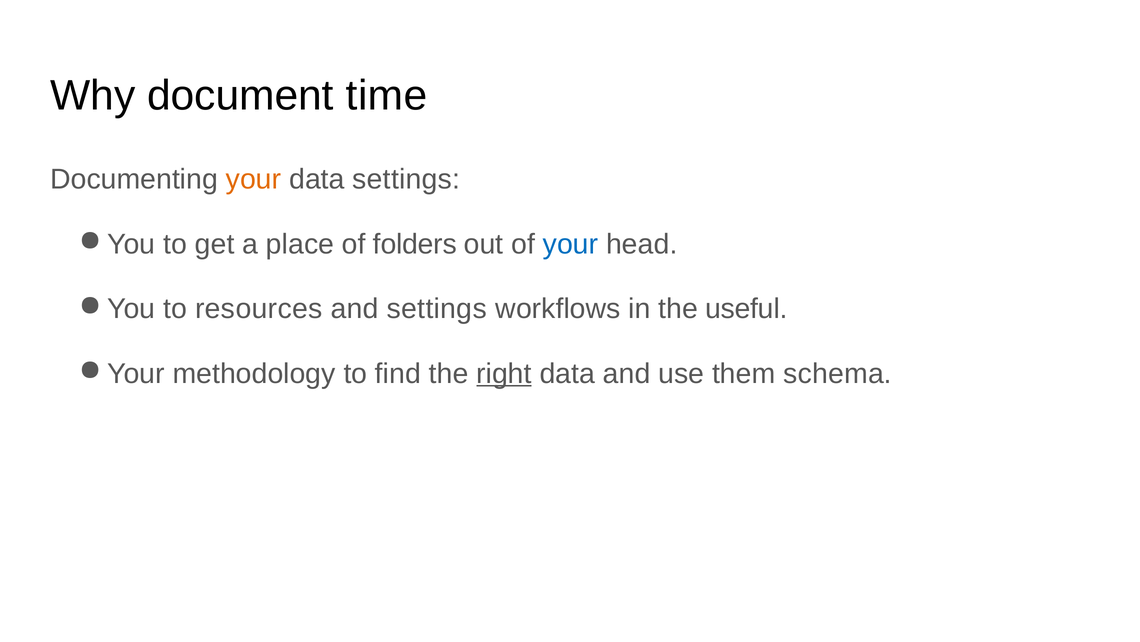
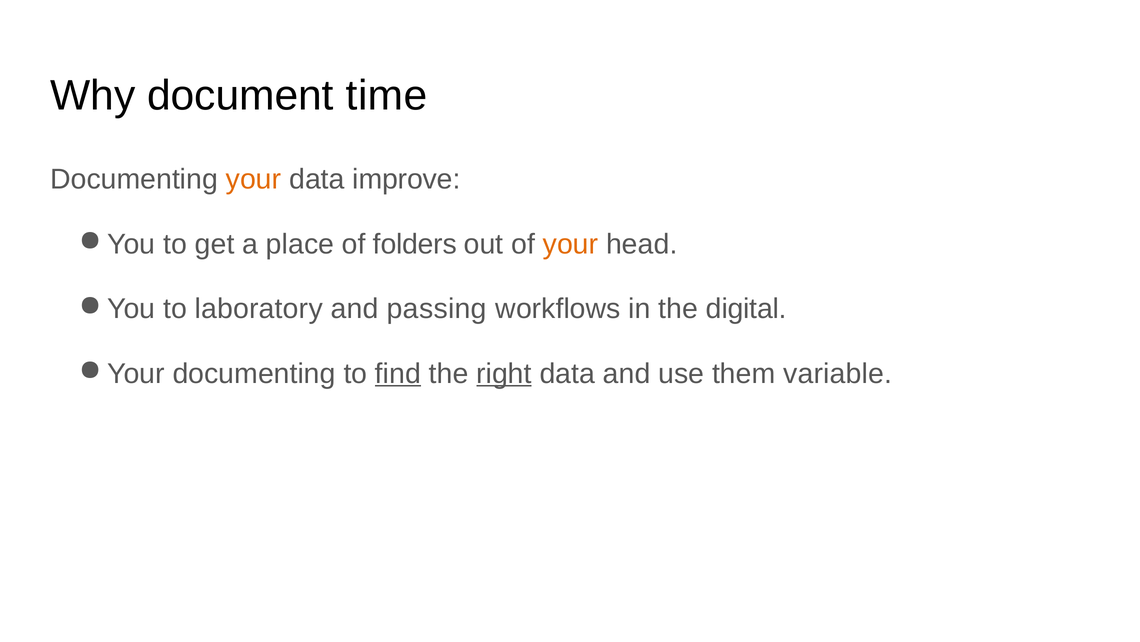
data settings: settings -> improve
your at (571, 244) colour: blue -> orange
resources: resources -> laboratory
and settings: settings -> passing
useful: useful -> digital
methodology at (254, 373): methodology -> documenting
find underline: none -> present
schema: schema -> variable
